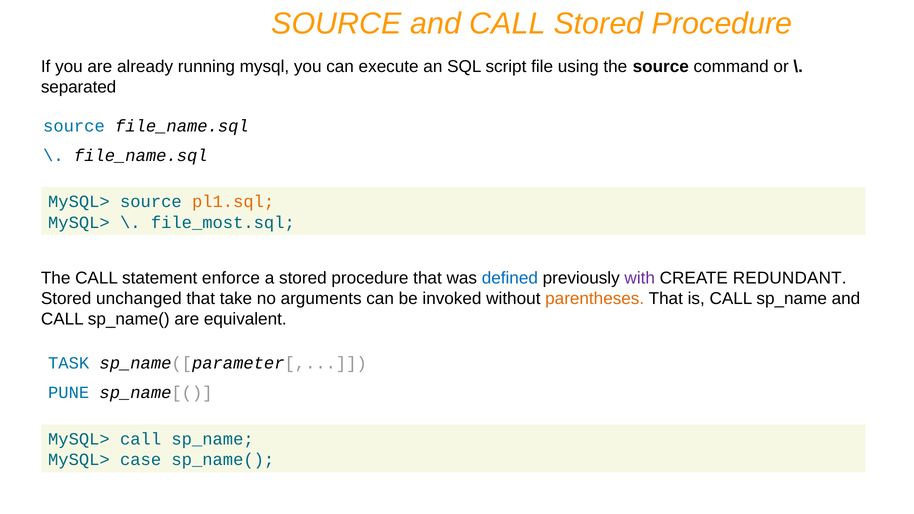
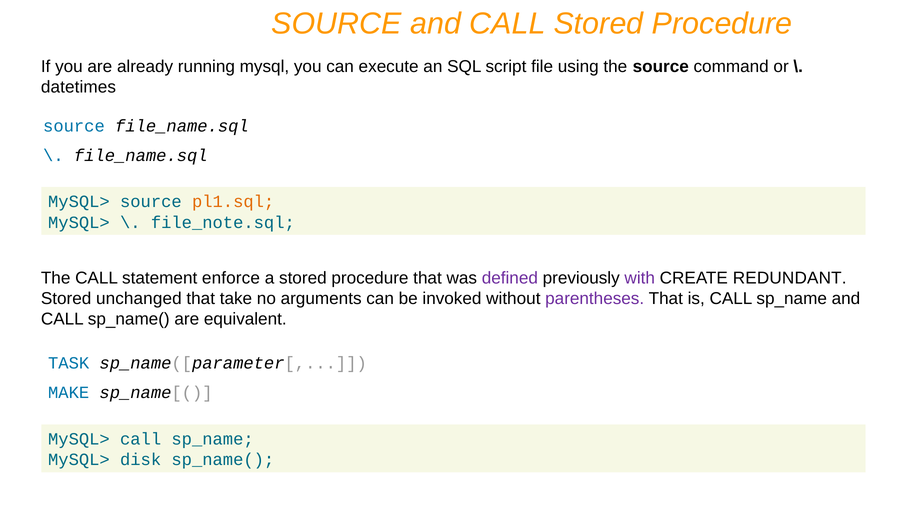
separated: separated -> datetimes
file_most.sql: file_most.sql -> file_note.sql
defined colour: blue -> purple
parentheses colour: orange -> purple
PUNE: PUNE -> MAKE
case: case -> disk
